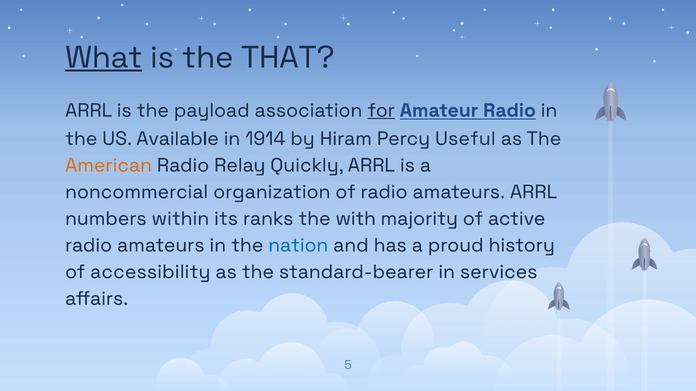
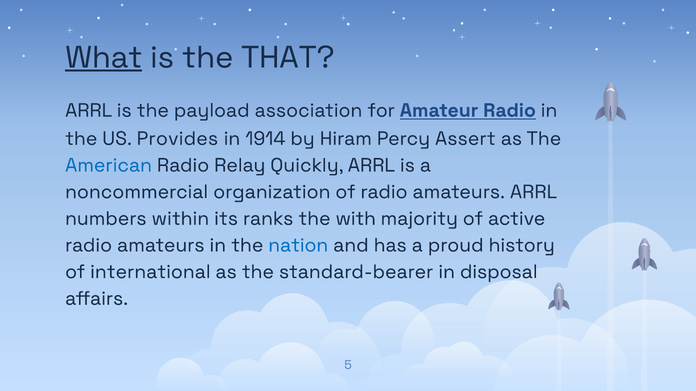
for underline: present -> none
Available: Available -> Provides
Useful: Useful -> Assert
American colour: orange -> blue
accessibility: accessibility -> international
services: services -> disposal
